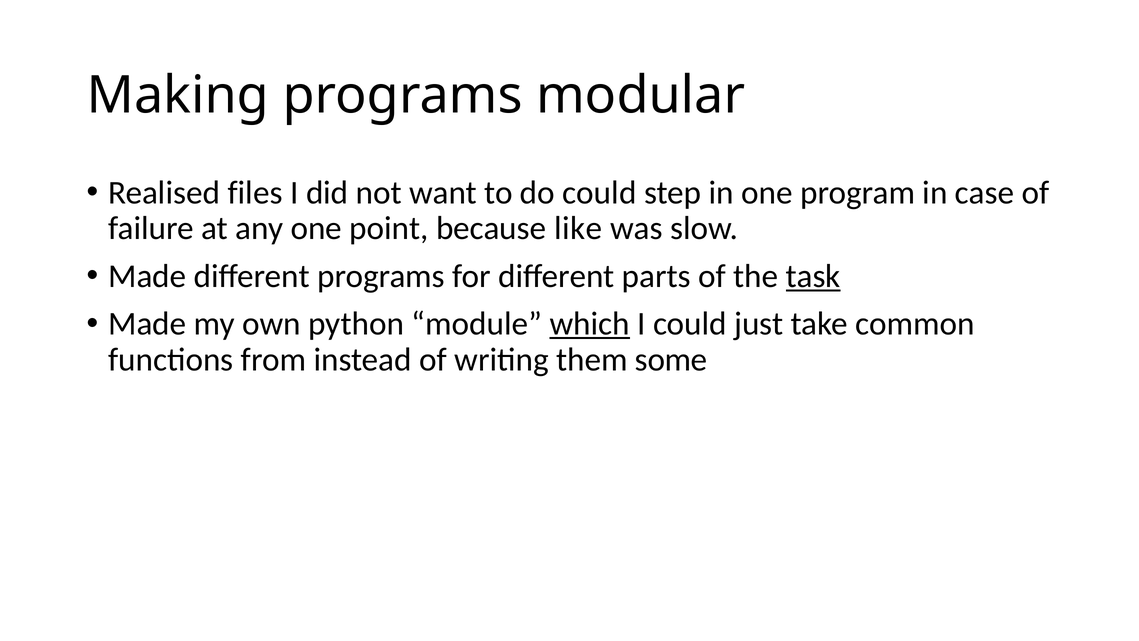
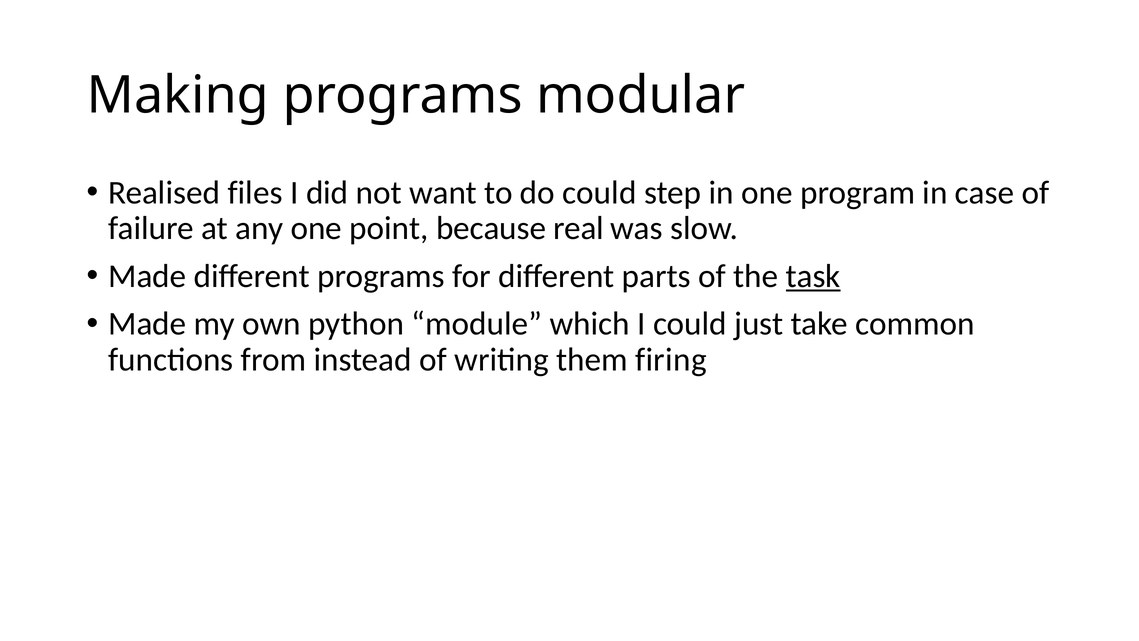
like: like -> real
which underline: present -> none
some: some -> firing
